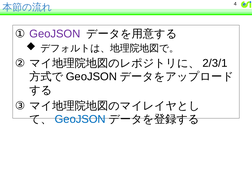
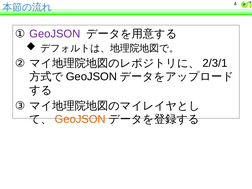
GeoJSON at (80, 119) colour: blue -> orange
